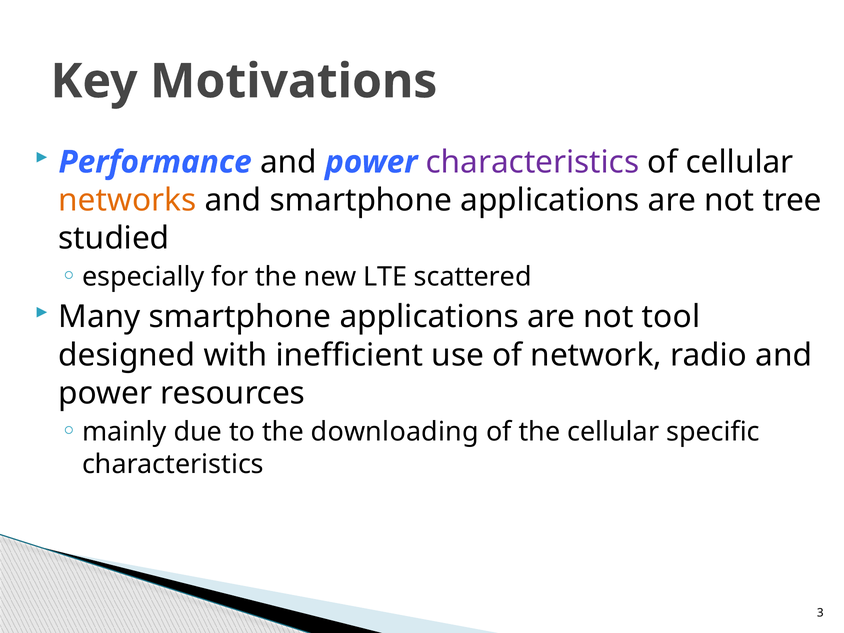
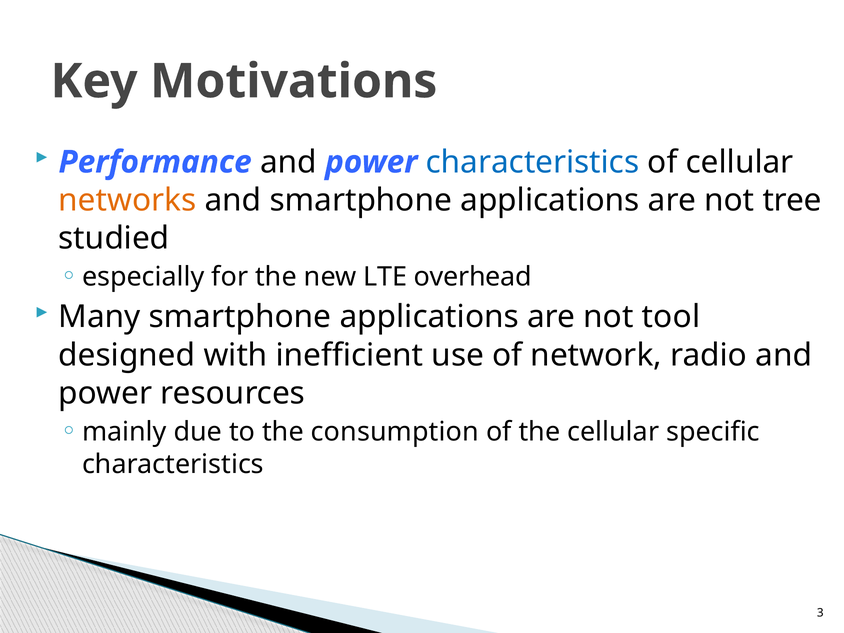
characteristics at (533, 162) colour: purple -> blue
scattered: scattered -> overhead
downloading: downloading -> consumption
